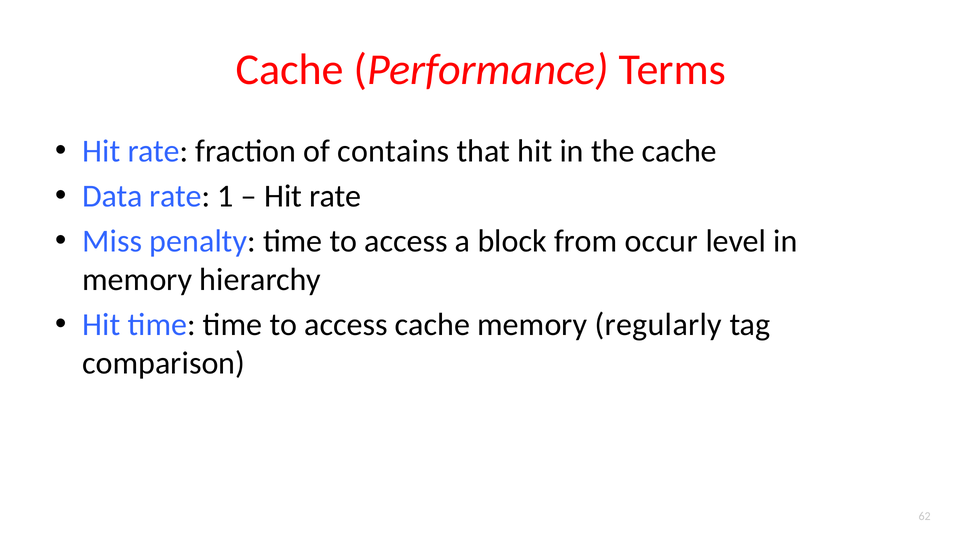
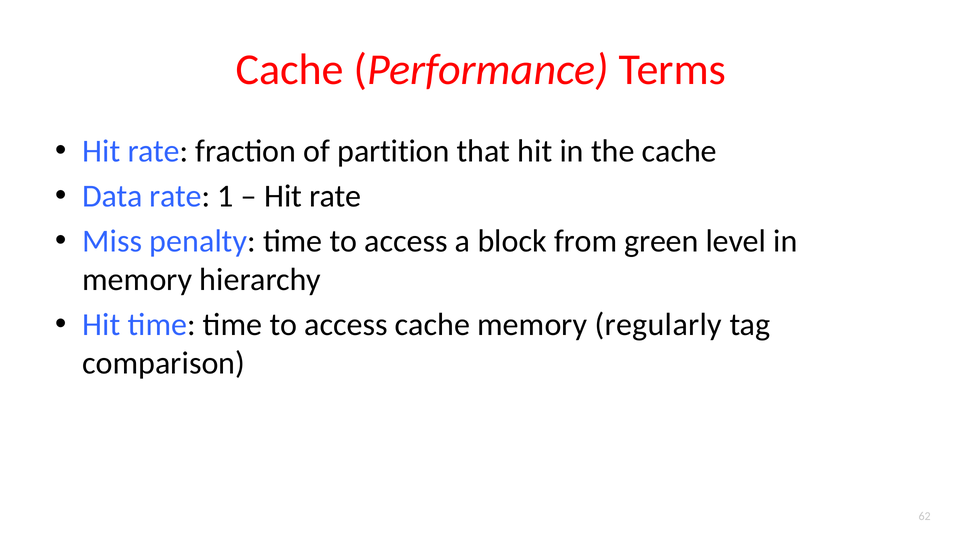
contains: contains -> partition
occur: occur -> green
